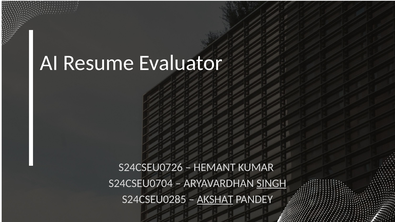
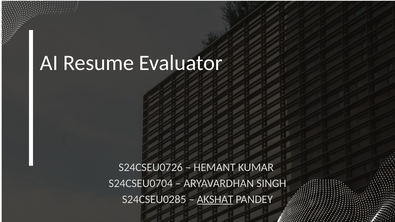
SINGH underline: present -> none
